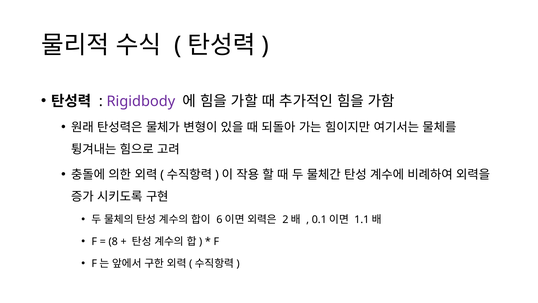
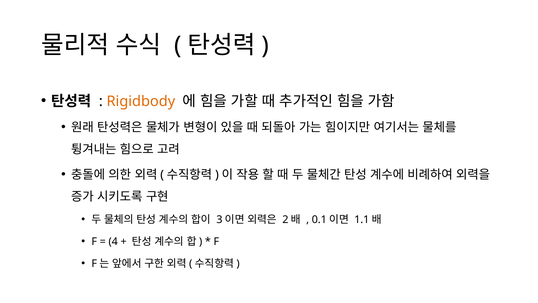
Rigidbody colour: purple -> orange
6: 6 -> 3
8: 8 -> 4
